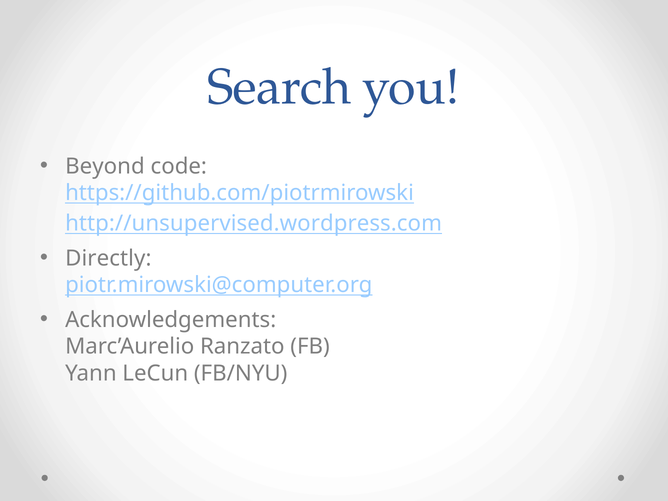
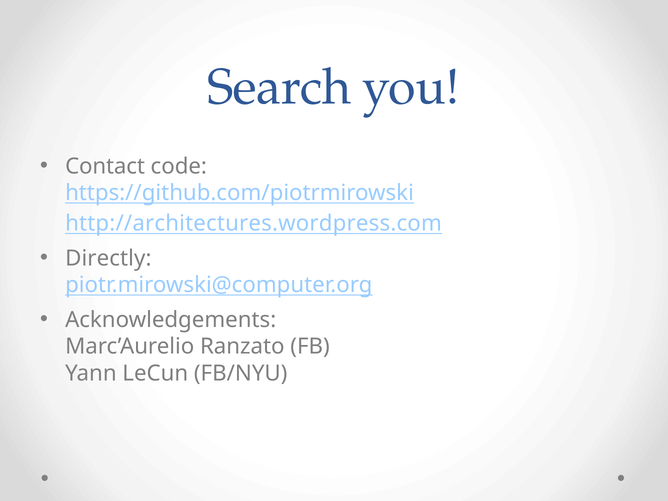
Beyond: Beyond -> Contact
http://unsupervised.wordpress.com: http://unsupervised.wordpress.com -> http://architectures.wordpress.com
